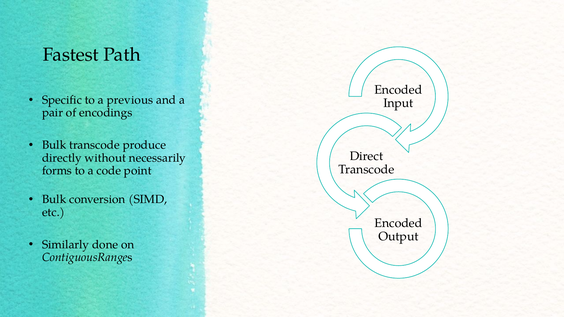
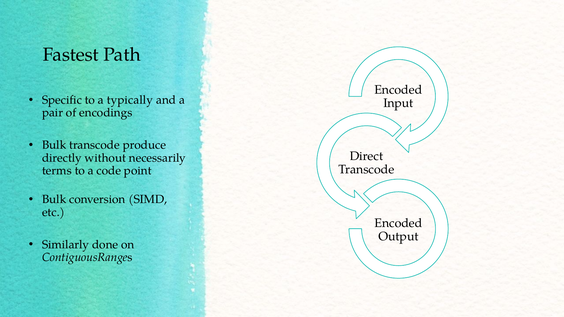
previous: previous -> typically
forms: forms -> terms
